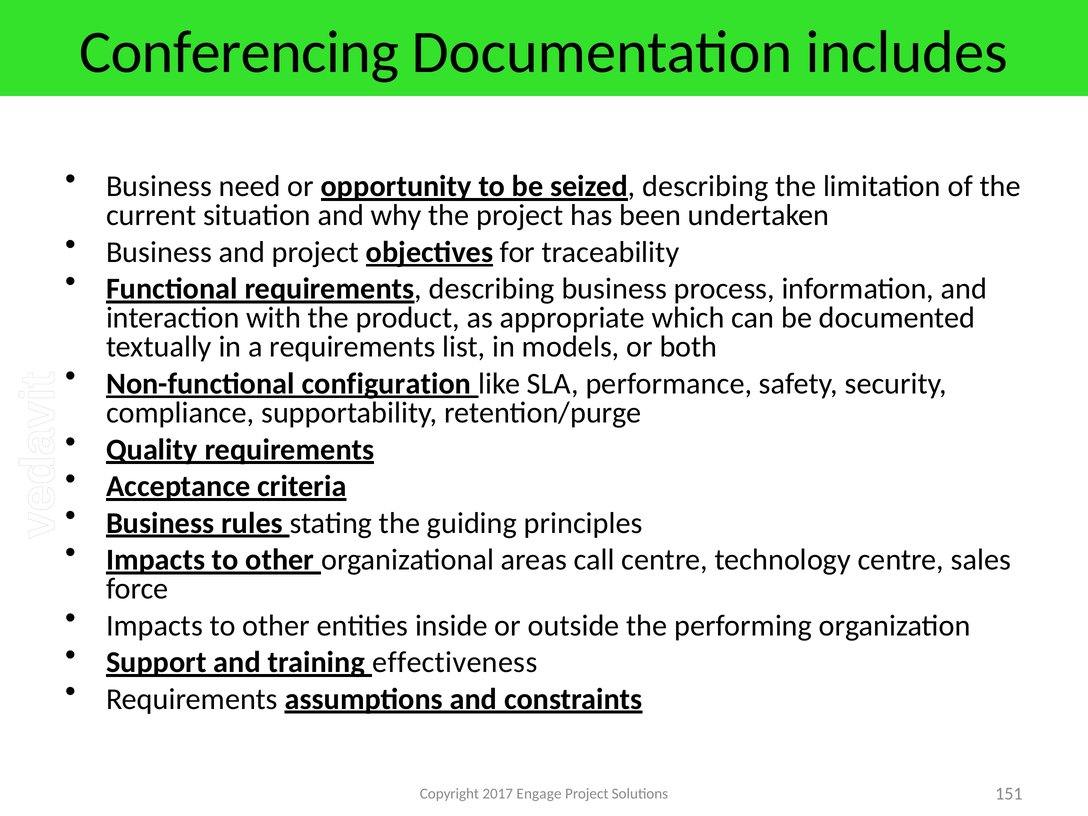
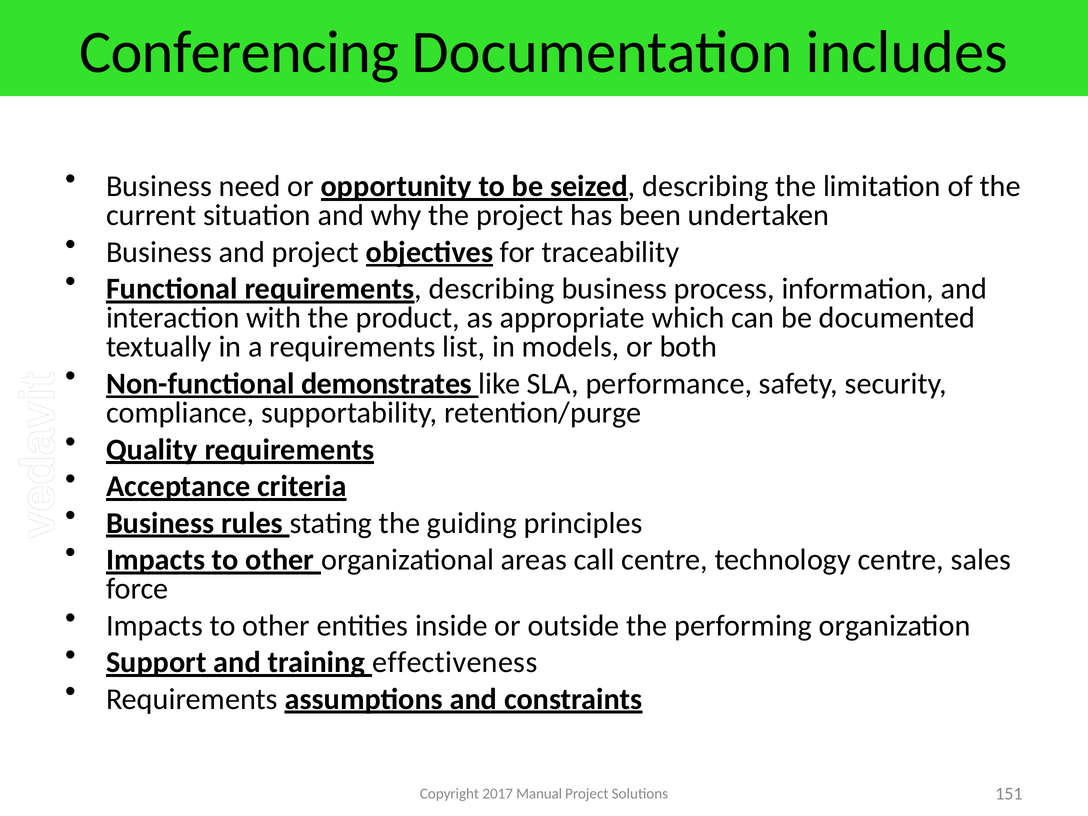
configuration: configuration -> demonstrates
Engage: Engage -> Manual
